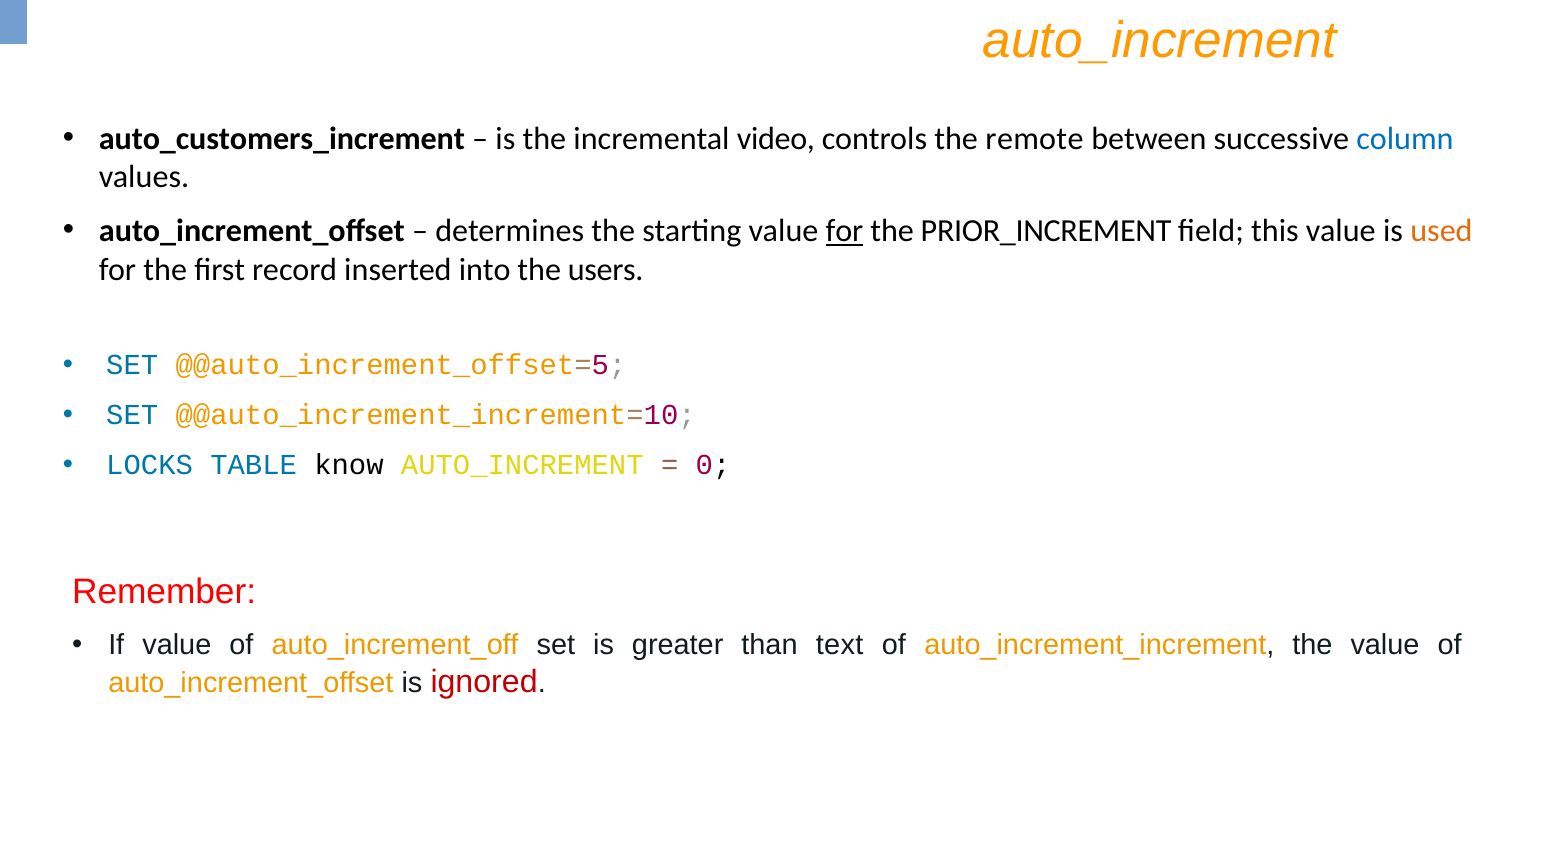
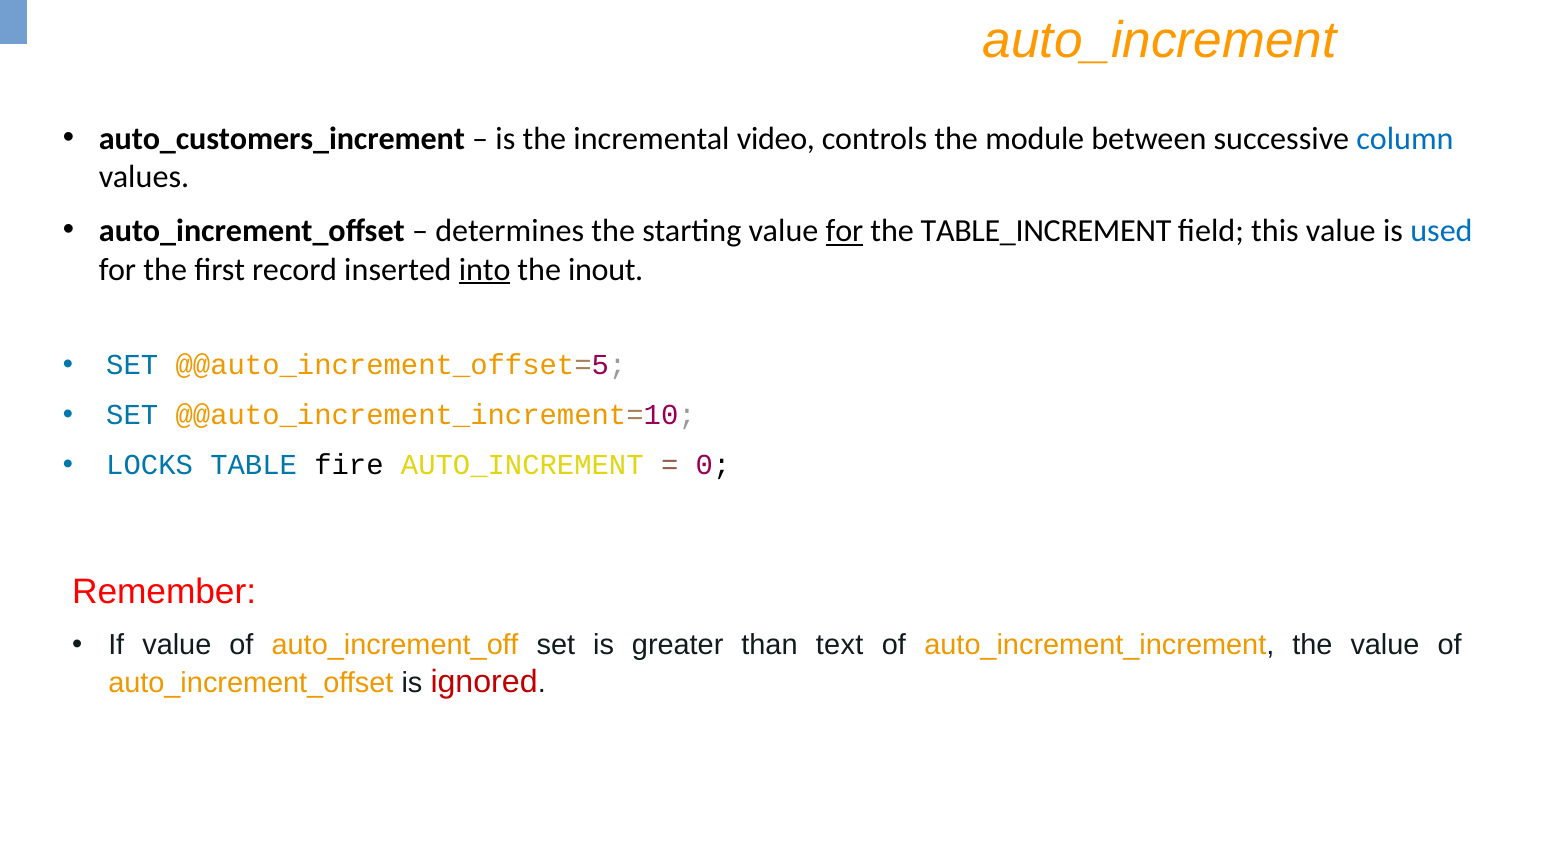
remote: remote -> module
PRIOR_INCREMENT: PRIOR_INCREMENT -> TABLE_INCREMENT
used colour: orange -> blue
into underline: none -> present
users: users -> inout
know: know -> fire
